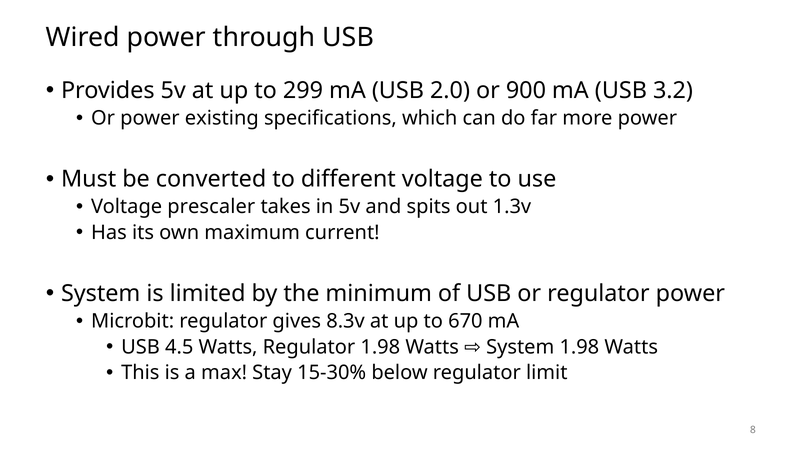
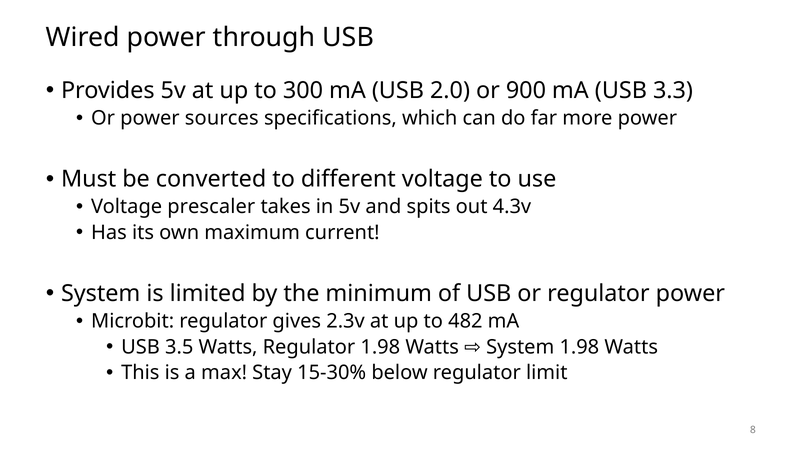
299: 299 -> 300
3.2: 3.2 -> 3.3
existing: existing -> sources
1.3v: 1.3v -> 4.3v
8.3v: 8.3v -> 2.3v
670: 670 -> 482
4.5: 4.5 -> 3.5
